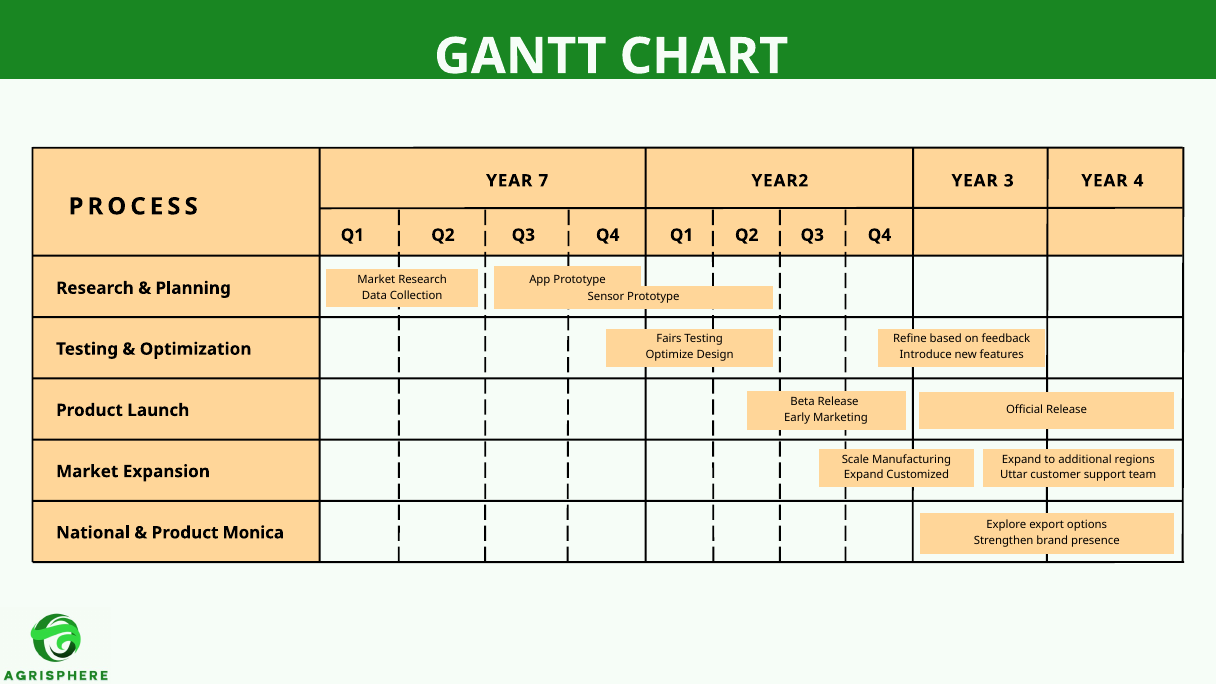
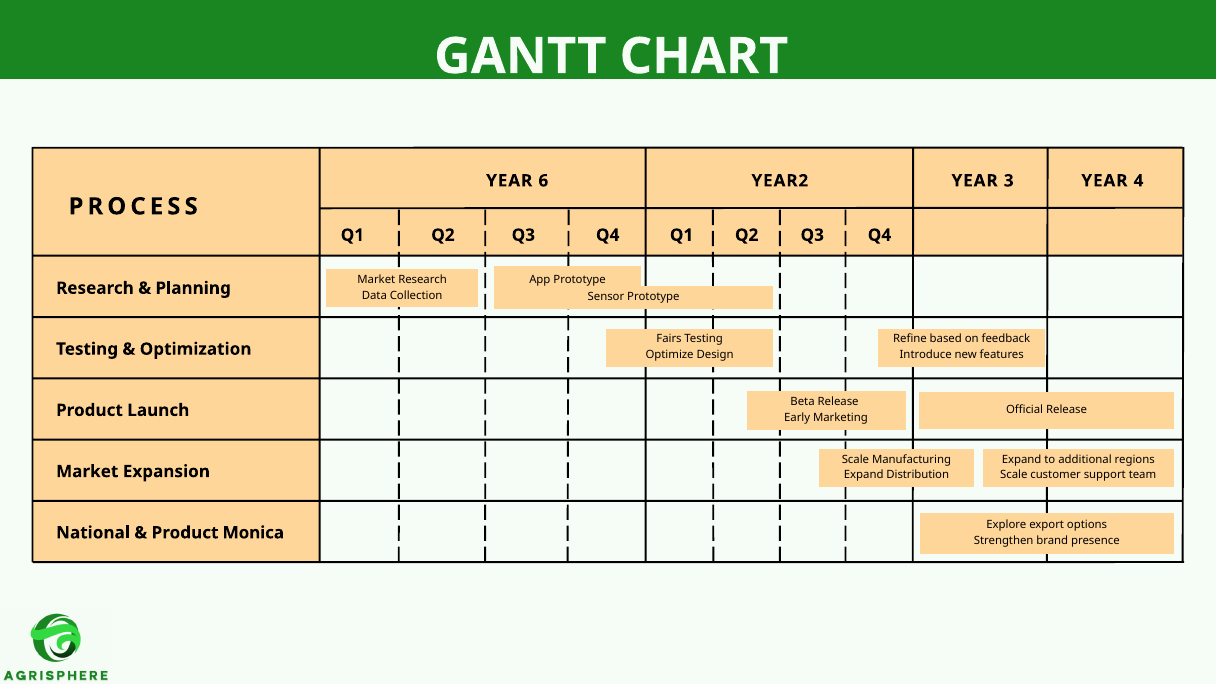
7: 7 -> 6
Customized: Customized -> Distribution
Uttar at (1014, 475): Uttar -> Scale
